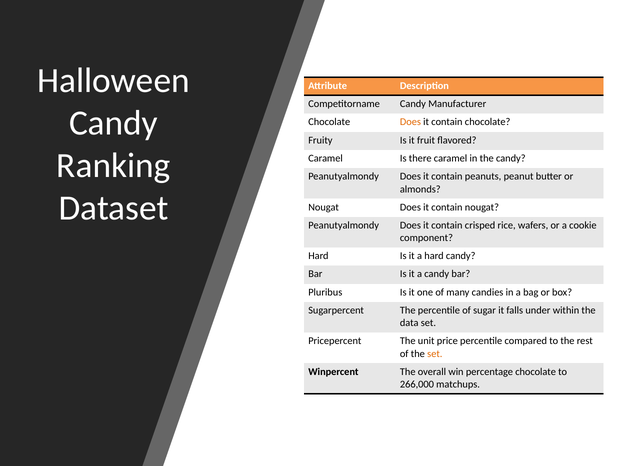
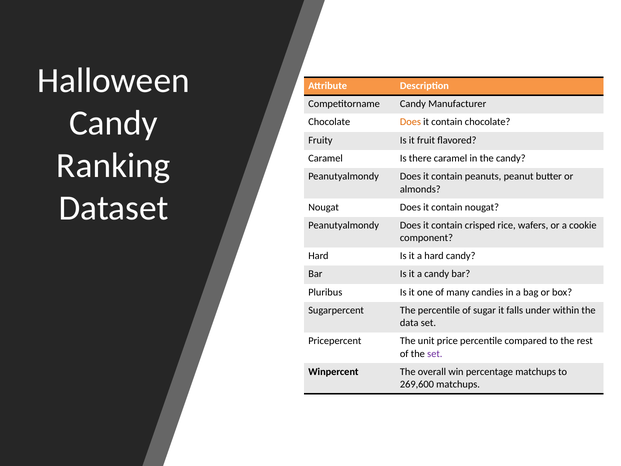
set at (435, 353) colour: orange -> purple
percentage chocolate: chocolate -> matchups
266,000: 266,000 -> 269,600
